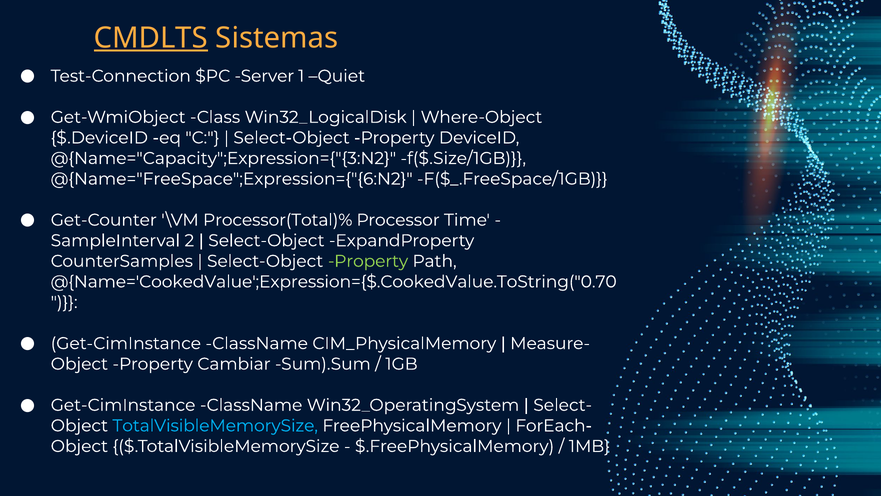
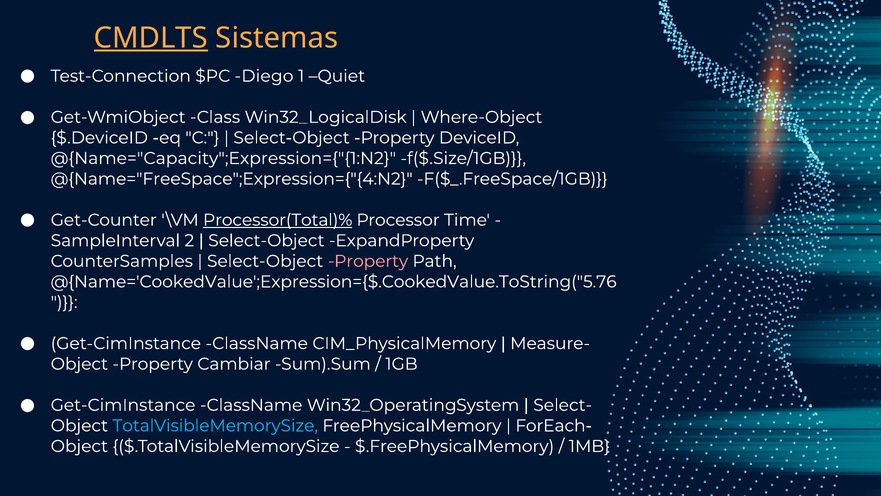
Server: Server -> Diego
@{Name="Capacity";Expression={"{3:N2: @{Name="Capacity";Expression={"{3:N2 -> @{Name="Capacity";Expression={"{1:N2
@{Name="FreeSpace";Expression={"{6:N2: @{Name="FreeSpace";Expression={"{6:N2 -> @{Name="FreeSpace";Expression={"{4:N2
Processor(Total)% underline: none -> present
Property at (368, 261) colour: light green -> pink
@{Name='CookedValue';Expression={$.CookedValue.ToString("0.70: @{Name='CookedValue';Expression={$.CookedValue.ToString("0.70 -> @{Name='CookedValue';Expression={$.CookedValue.ToString("5.76
